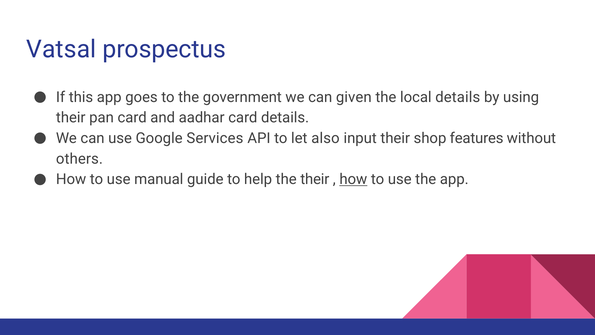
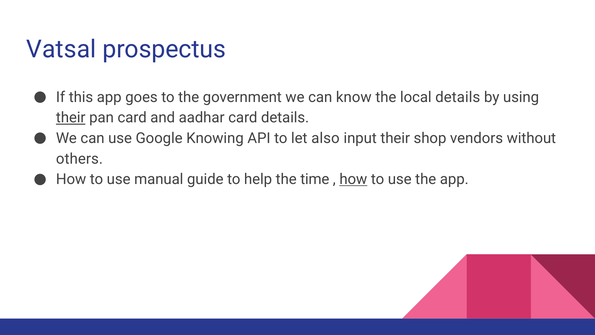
given: given -> know
their at (71, 118) underline: none -> present
Services: Services -> Knowing
features: features -> vendors
the their: their -> time
